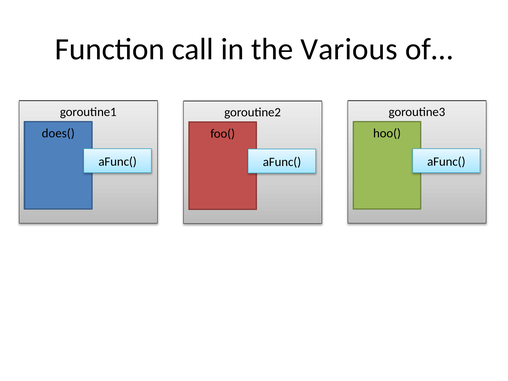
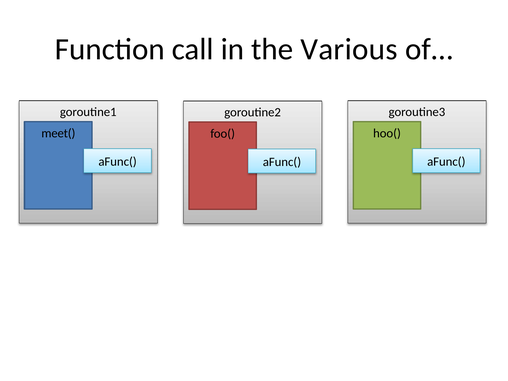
does(: does( -> meet(
